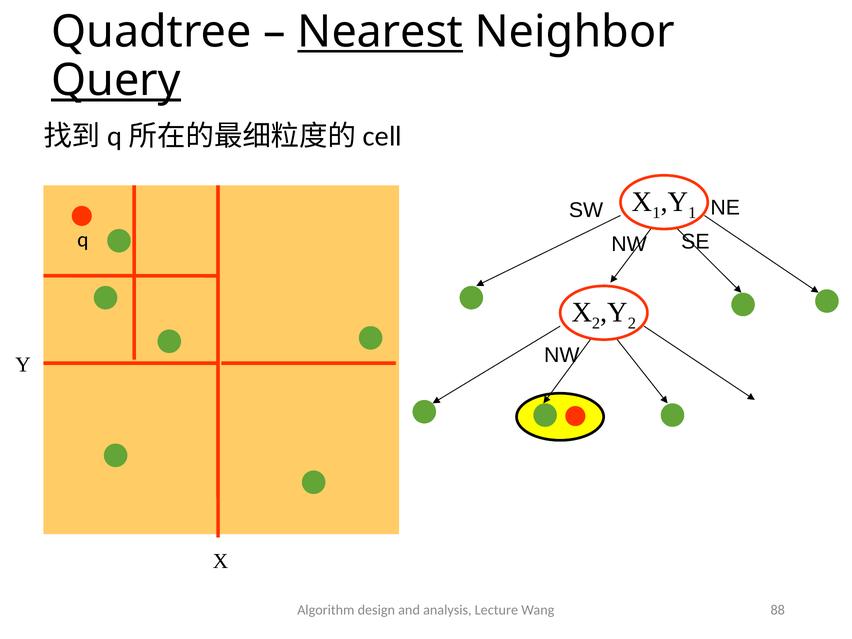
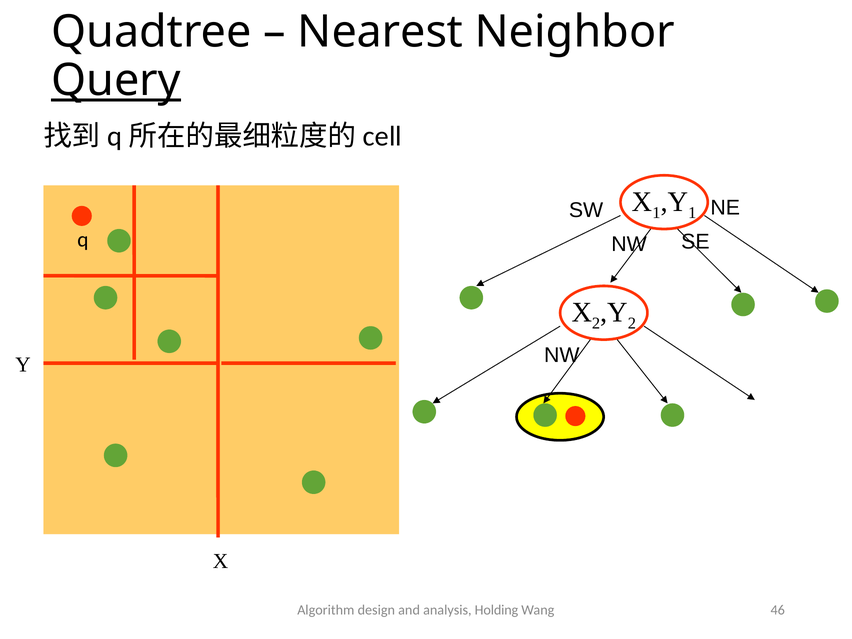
Nearest underline: present -> none
Lecture: Lecture -> Holding
88: 88 -> 46
